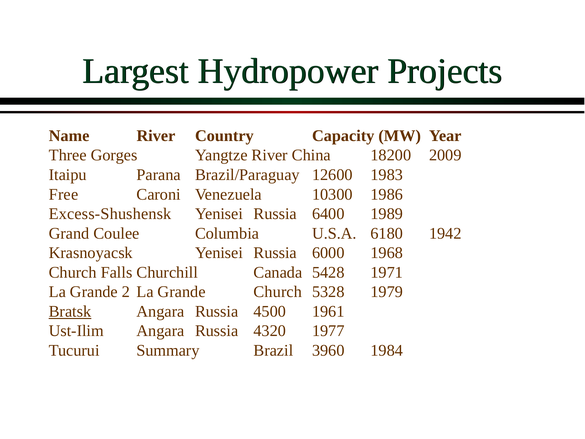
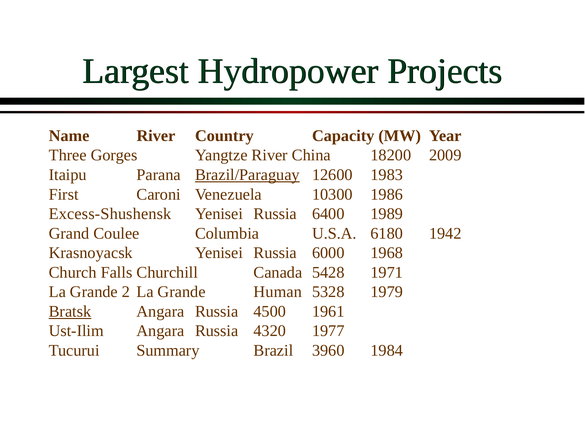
Brazil/Paraguay underline: none -> present
Free: Free -> First
Grande Church: Church -> Human
